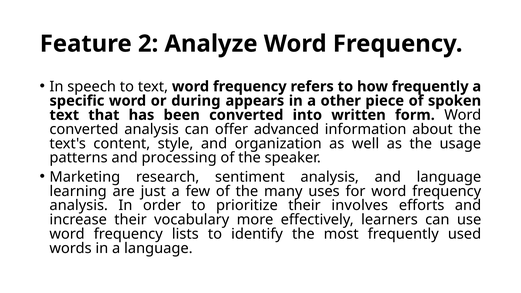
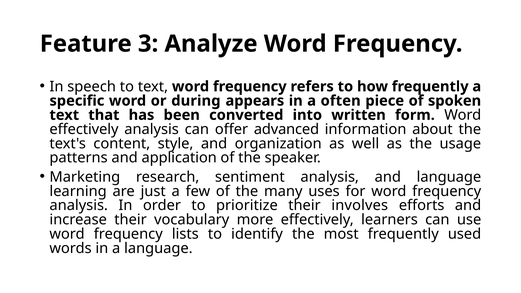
2: 2 -> 3
other: other -> often
converted at (84, 129): converted -> effectively
processing: processing -> application
